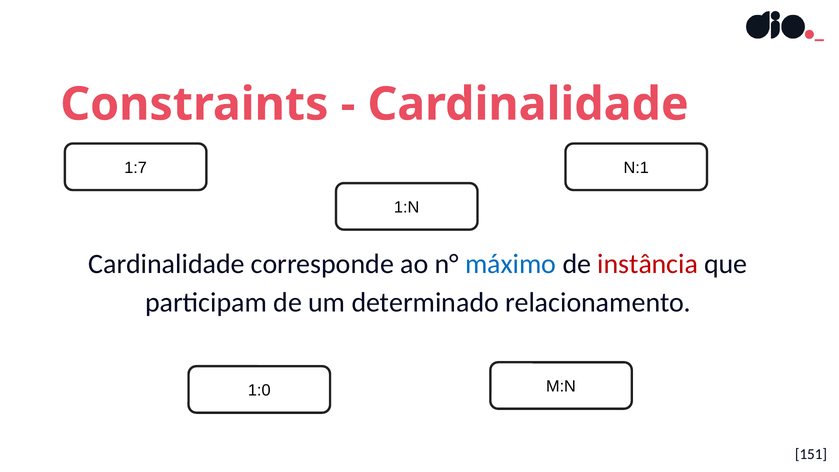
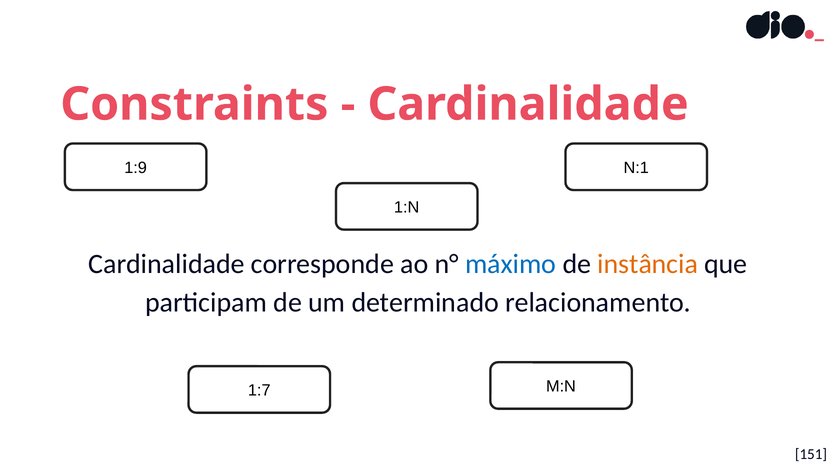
1:7: 1:7 -> 1:9
instância colour: red -> orange
1:0: 1:0 -> 1:7
